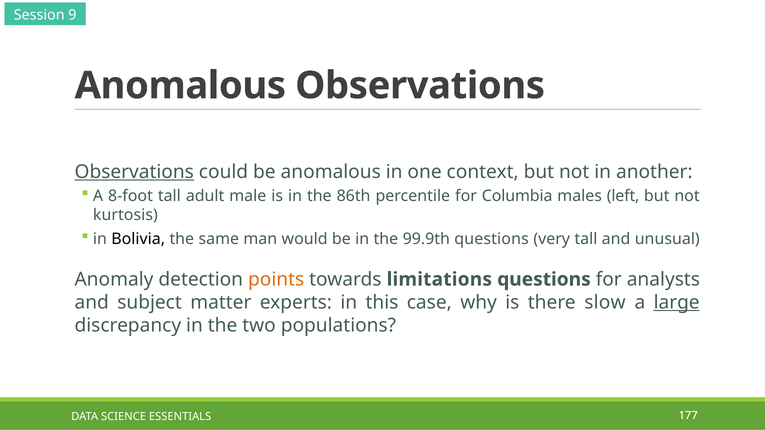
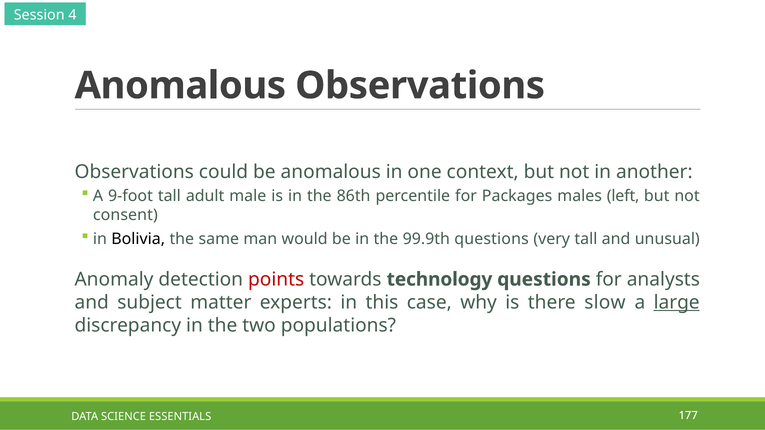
9: 9 -> 4
Observations at (134, 172) underline: present -> none
8-foot: 8-foot -> 9-foot
Columbia: Columbia -> Packages
kurtosis: kurtosis -> consent
points colour: orange -> red
limitations: limitations -> technology
